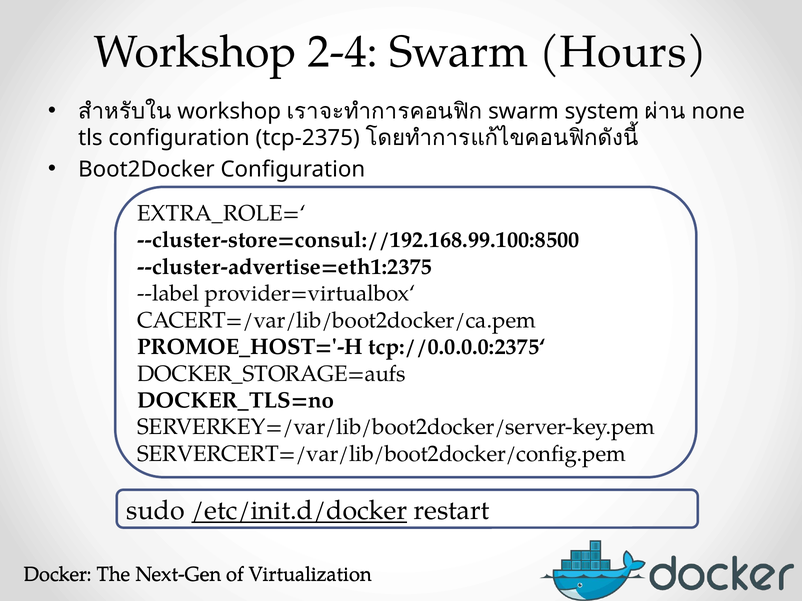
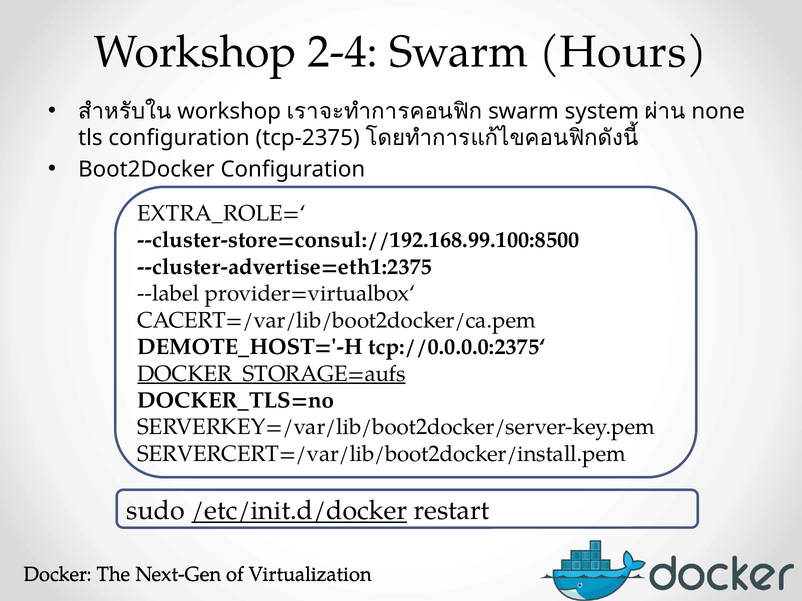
PROMOE_HOST='-H: PROMOE_HOST='-H -> DEMOTE_HOST='-H
DOCKER_STORAGE=aufs underline: none -> present
SERVERCERT=/var/lib/boot2docker/config.pem: SERVERCERT=/var/lib/boot2docker/config.pem -> SERVERCERT=/var/lib/boot2docker/install.pem
